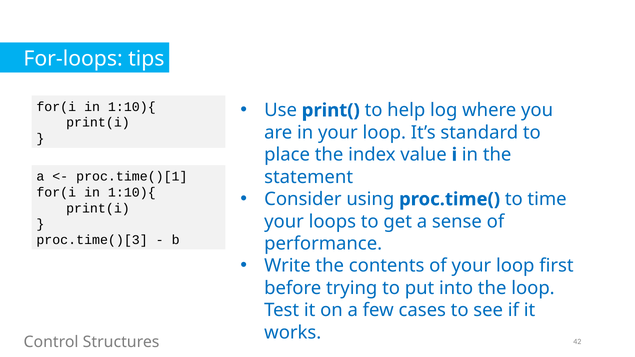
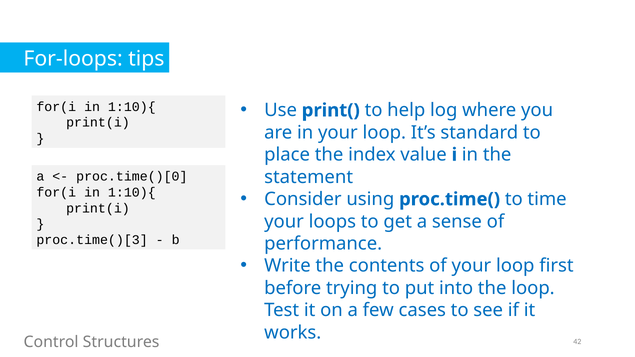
proc.time()[1: proc.time()[1 -> proc.time()[0
